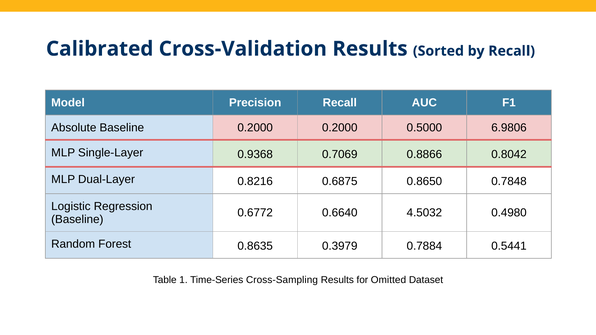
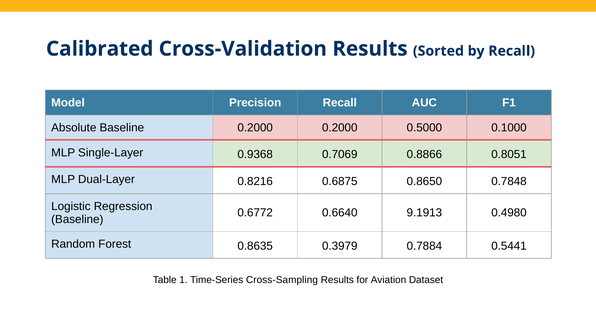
6.9806: 6.9806 -> 0.1000
0.8042: 0.8042 -> 0.8051
4.5032: 4.5032 -> 9.1913
Omitted: Omitted -> Aviation
